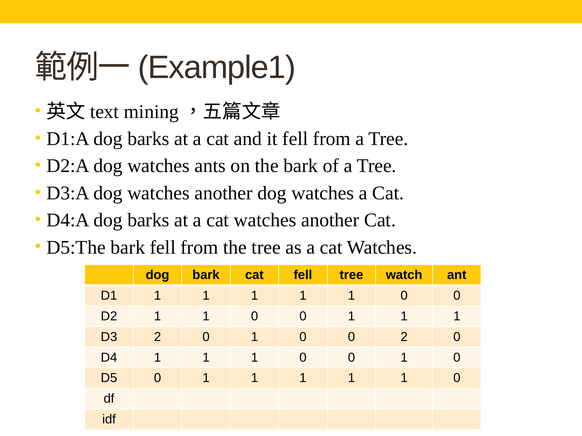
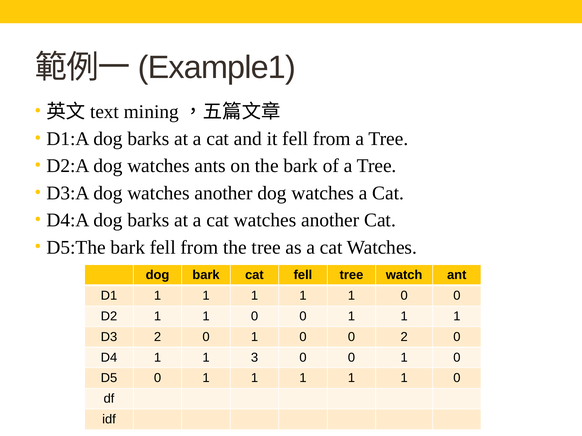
D4 1 1 1: 1 -> 3
